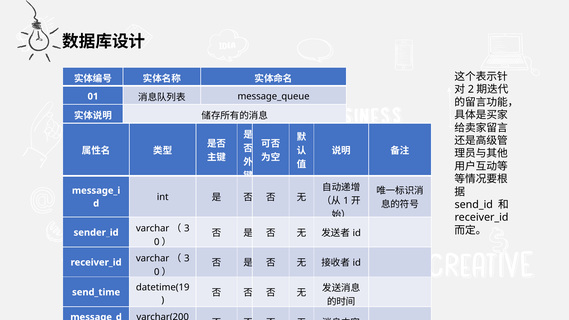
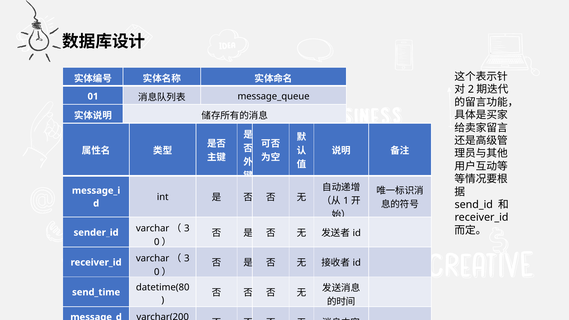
datetime(19: datetime(19 -> datetime(80
